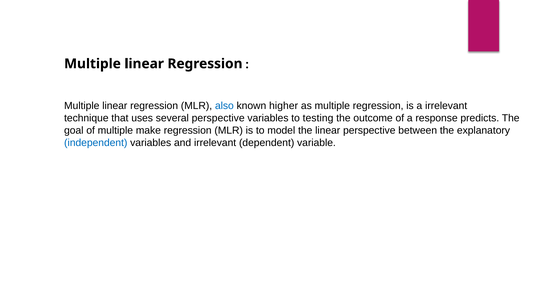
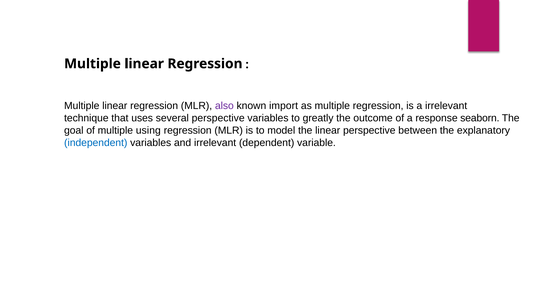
also colour: blue -> purple
higher: higher -> import
testing: testing -> greatly
predicts: predicts -> seaborn
make: make -> using
